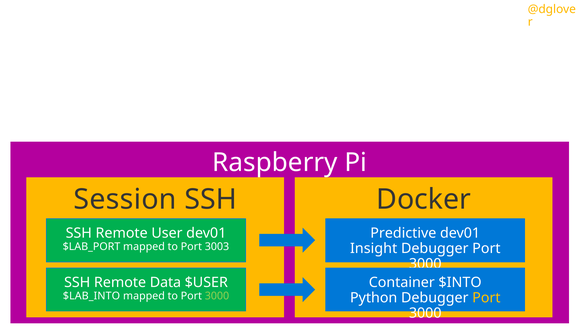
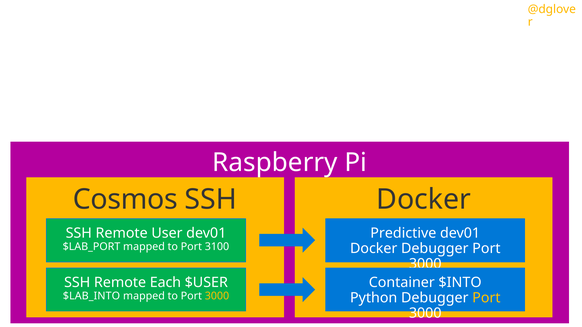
Session: Session -> Cosmos
3003: 3003 -> 3100
Insight at (374, 249): Insight -> Docker
Data: Data -> Each
3000 at (217, 296) colour: light green -> yellow
